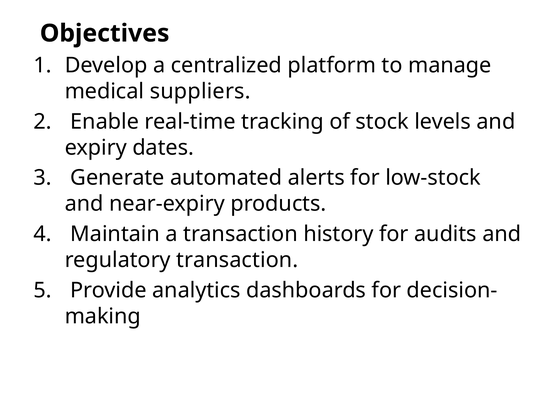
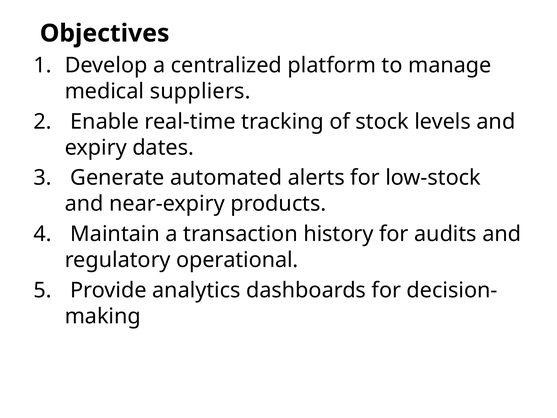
regulatory transaction: transaction -> operational
